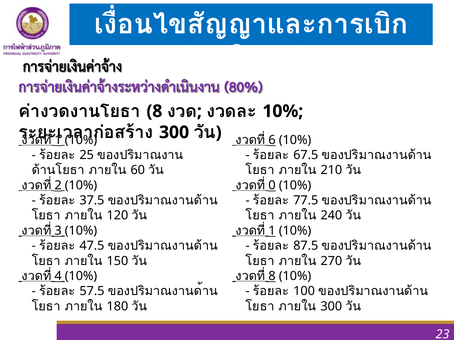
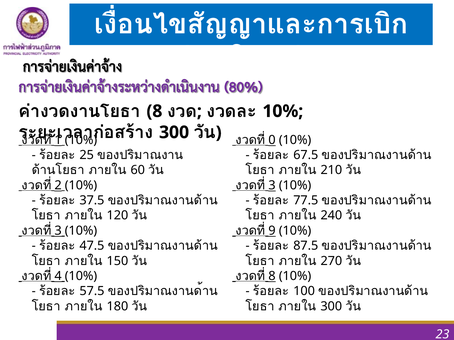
6: 6 -> 0
0 at (272, 186): 0 -> 3
1 at (272, 231): 1 -> 9
